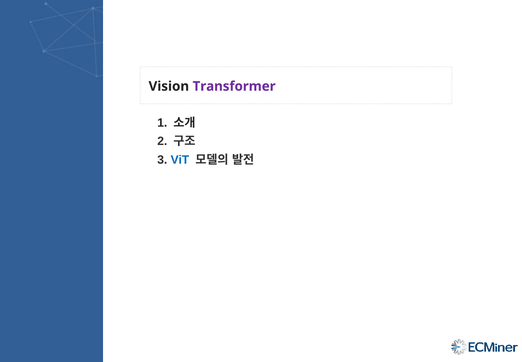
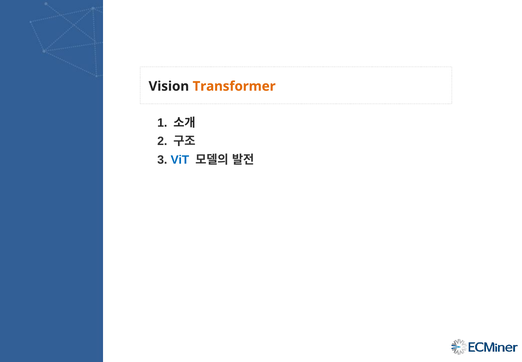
Transformer colour: purple -> orange
